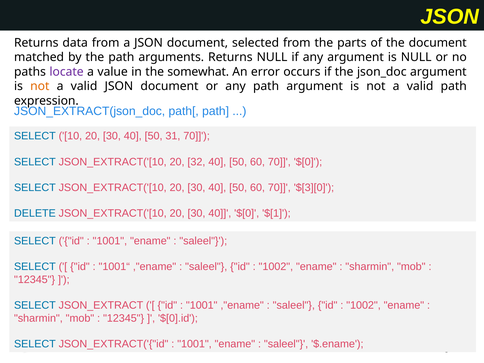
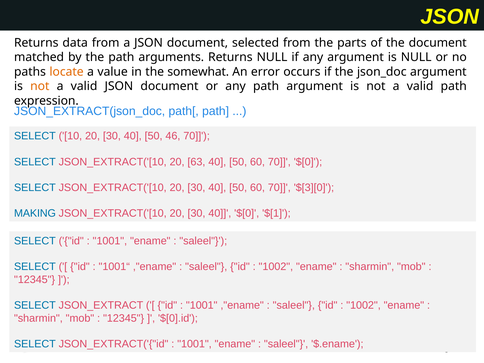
locate colour: purple -> orange
31: 31 -> 46
32: 32 -> 63
DELETE: DELETE -> MAKING
